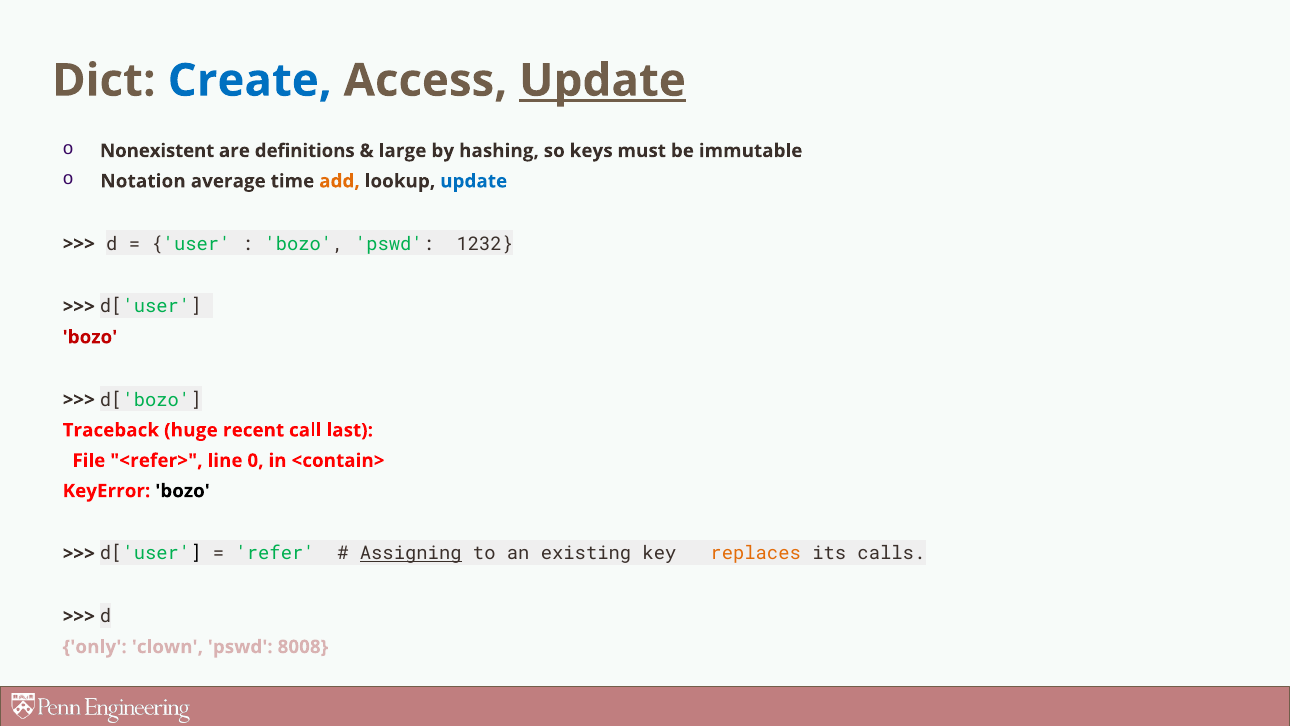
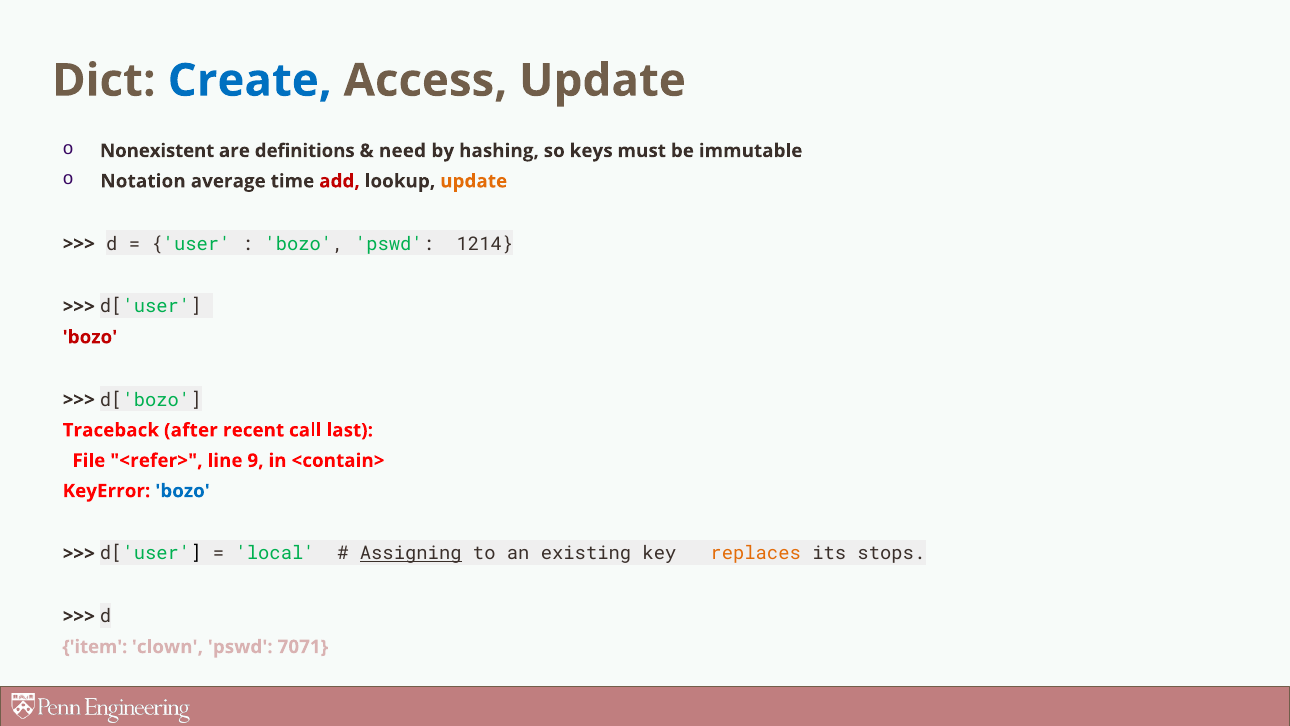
Update at (602, 81) underline: present -> none
large: large -> need
add colour: orange -> red
update at (474, 181) colour: blue -> orange
1232: 1232 -> 1214
huge: huge -> after
0: 0 -> 9
bozo at (183, 491) colour: black -> blue
refer: refer -> local
calls: calls -> stops
only: only -> item
8008: 8008 -> 7071
